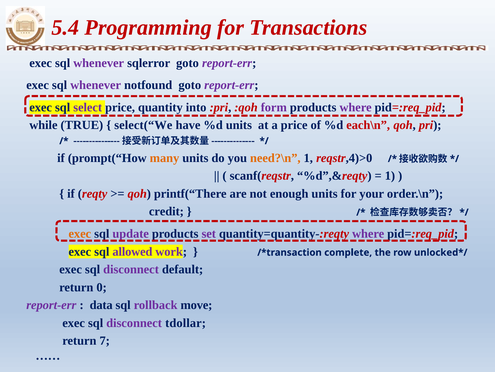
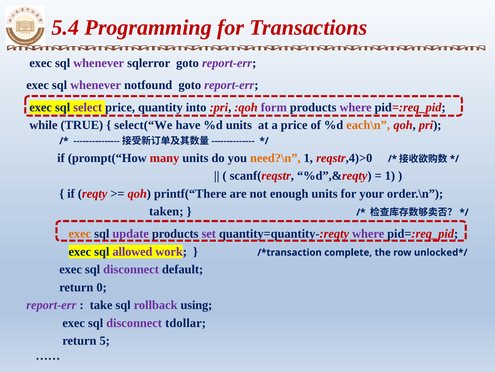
each\n colour: red -> orange
many colour: orange -> red
credit: credit -> taken
data: data -> take
move: move -> using
7: 7 -> 5
